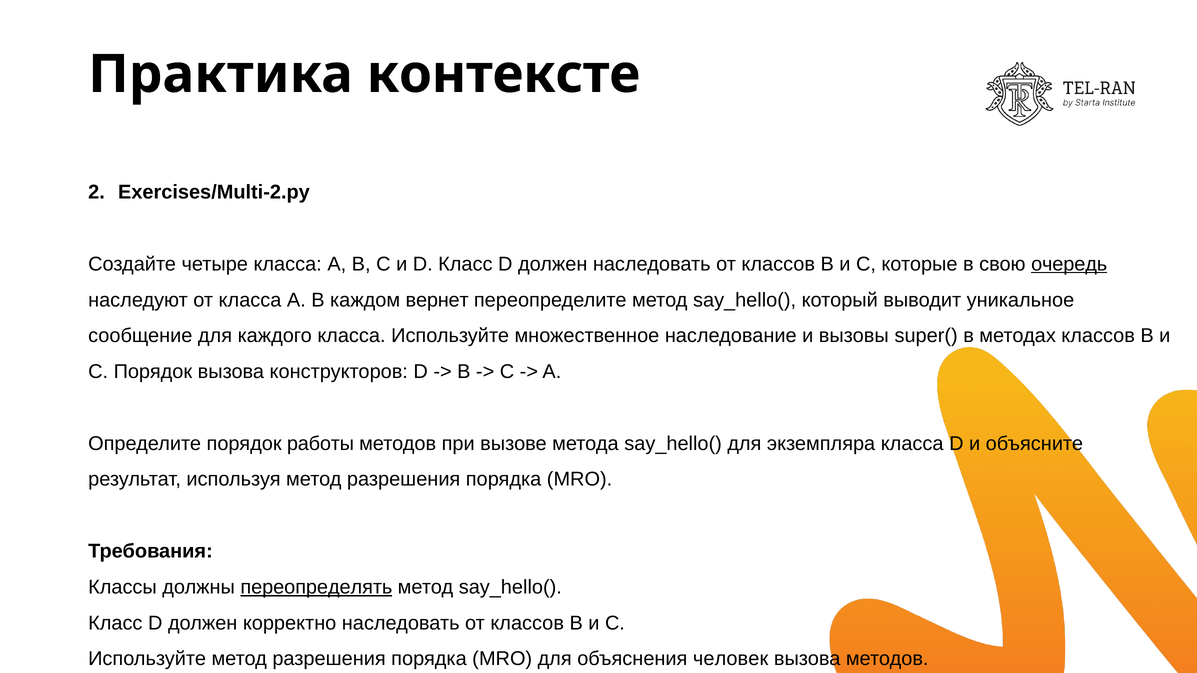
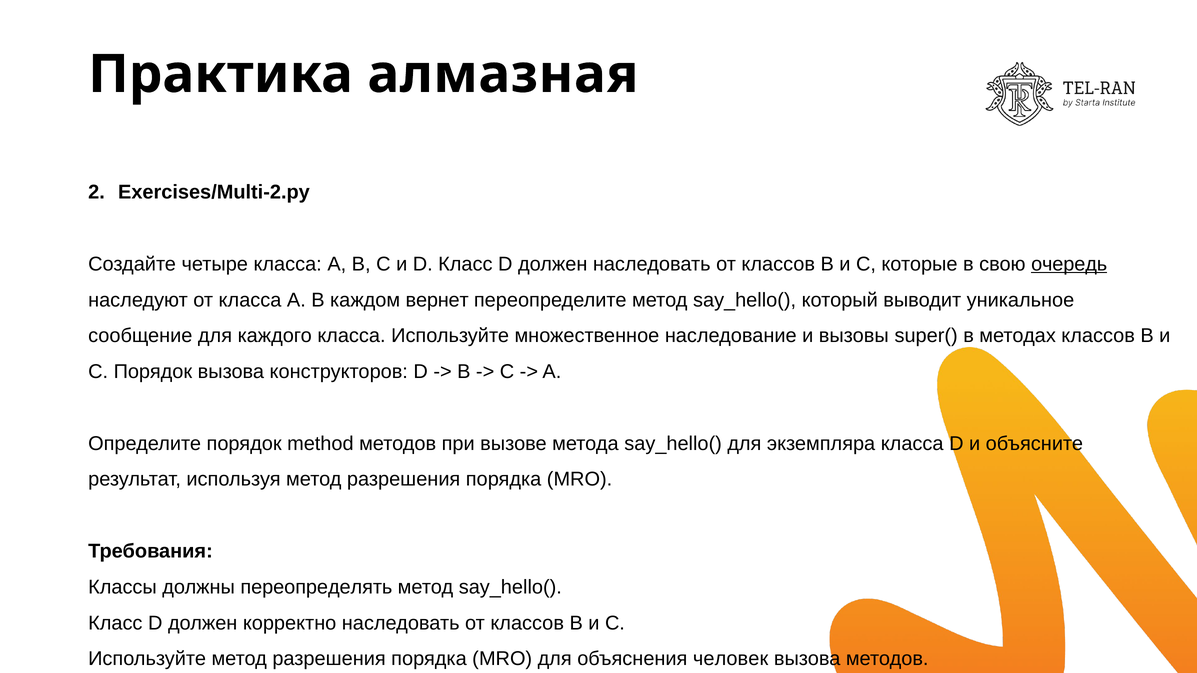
контексте: контексте -> алмазная
работы: работы -> method
переопределять underline: present -> none
